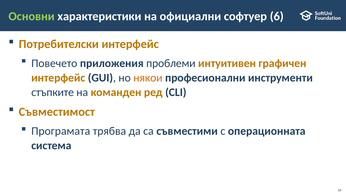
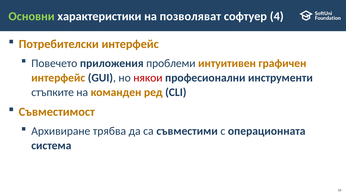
официални: официални -> позволяват
6: 6 -> 4
някои colour: orange -> red
Програмата: Програмата -> Архивиране
